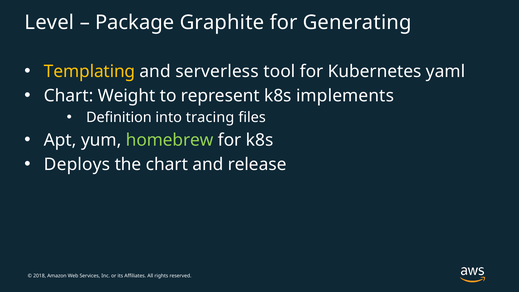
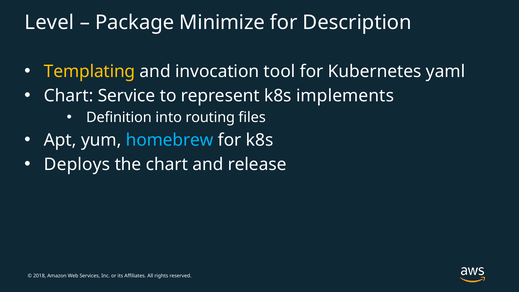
Graphite: Graphite -> Minimize
Generating: Generating -> Description
serverless: serverless -> invocation
Weight: Weight -> Service
tracing: tracing -> routing
homebrew colour: light green -> light blue
